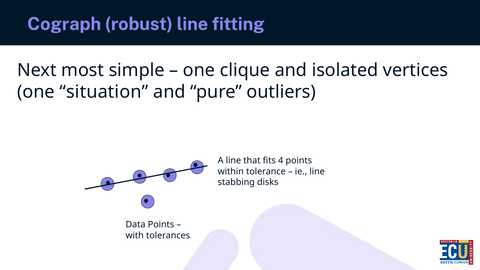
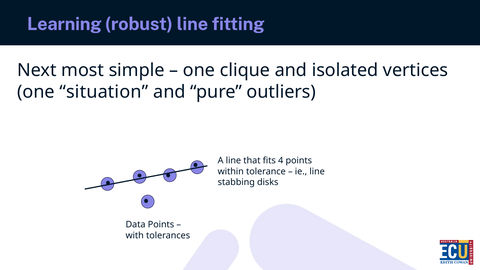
Cograph: Cograph -> Learning
